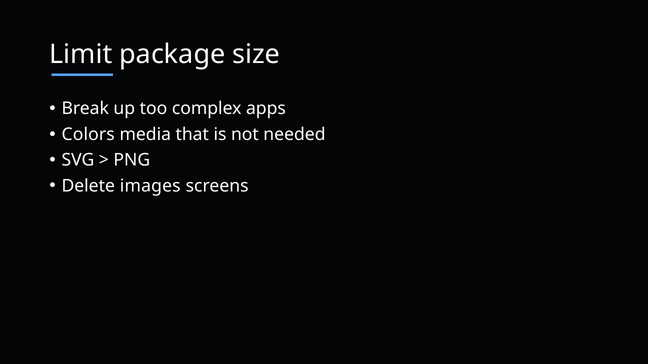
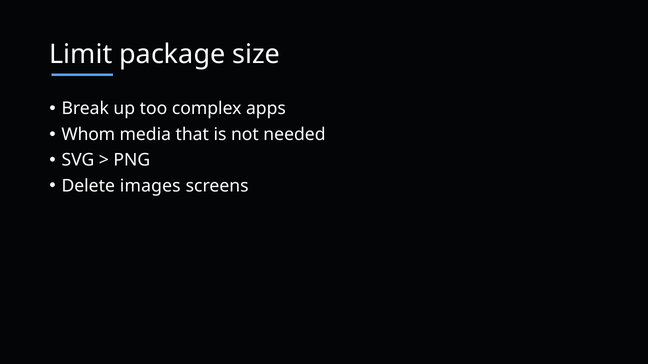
Colors: Colors -> Whom
